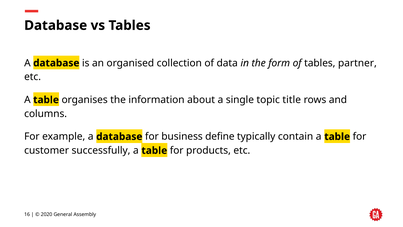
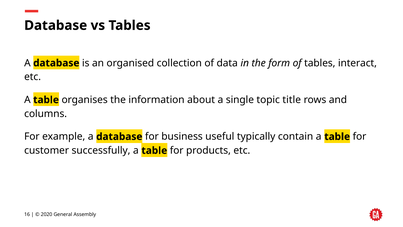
partner: partner -> interact
define: define -> useful
